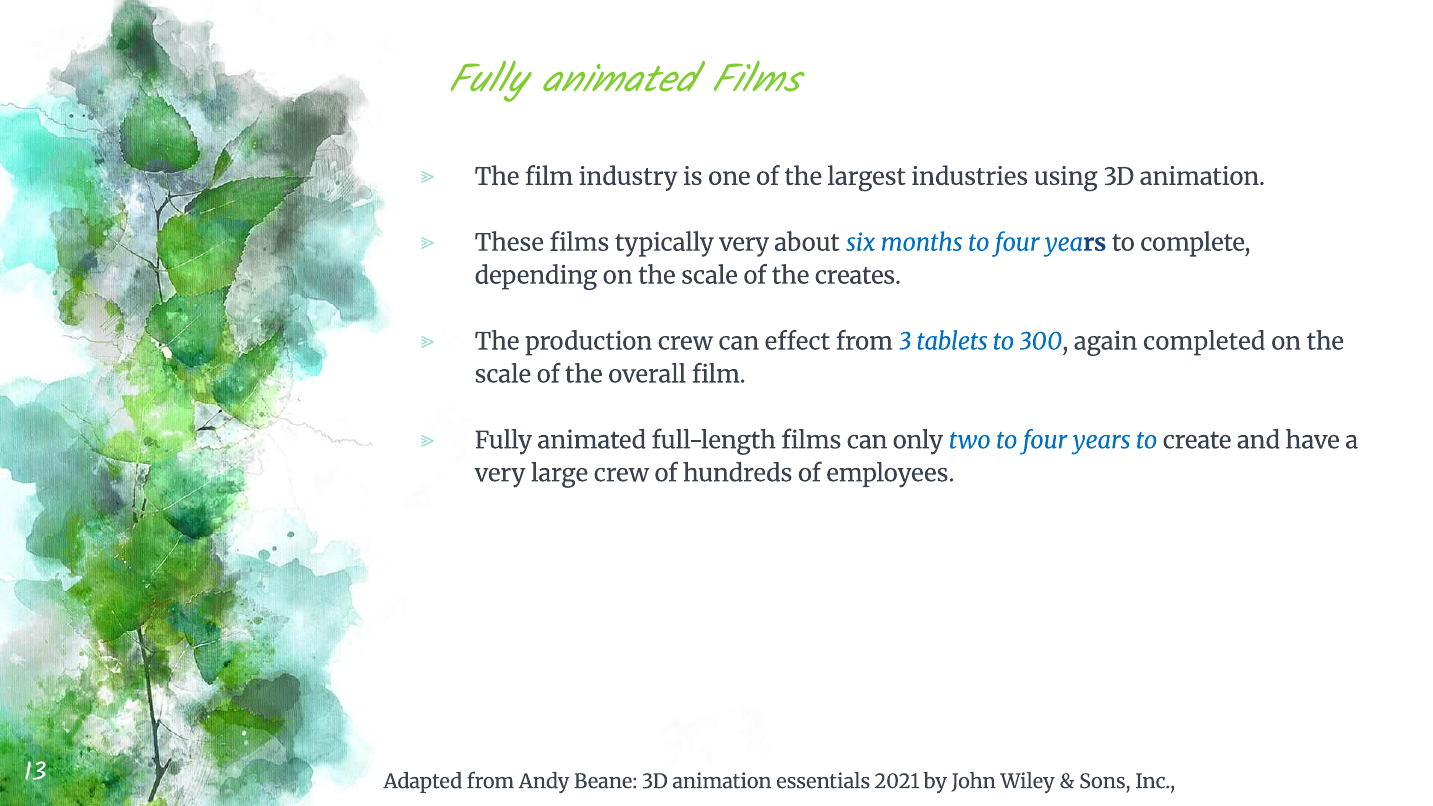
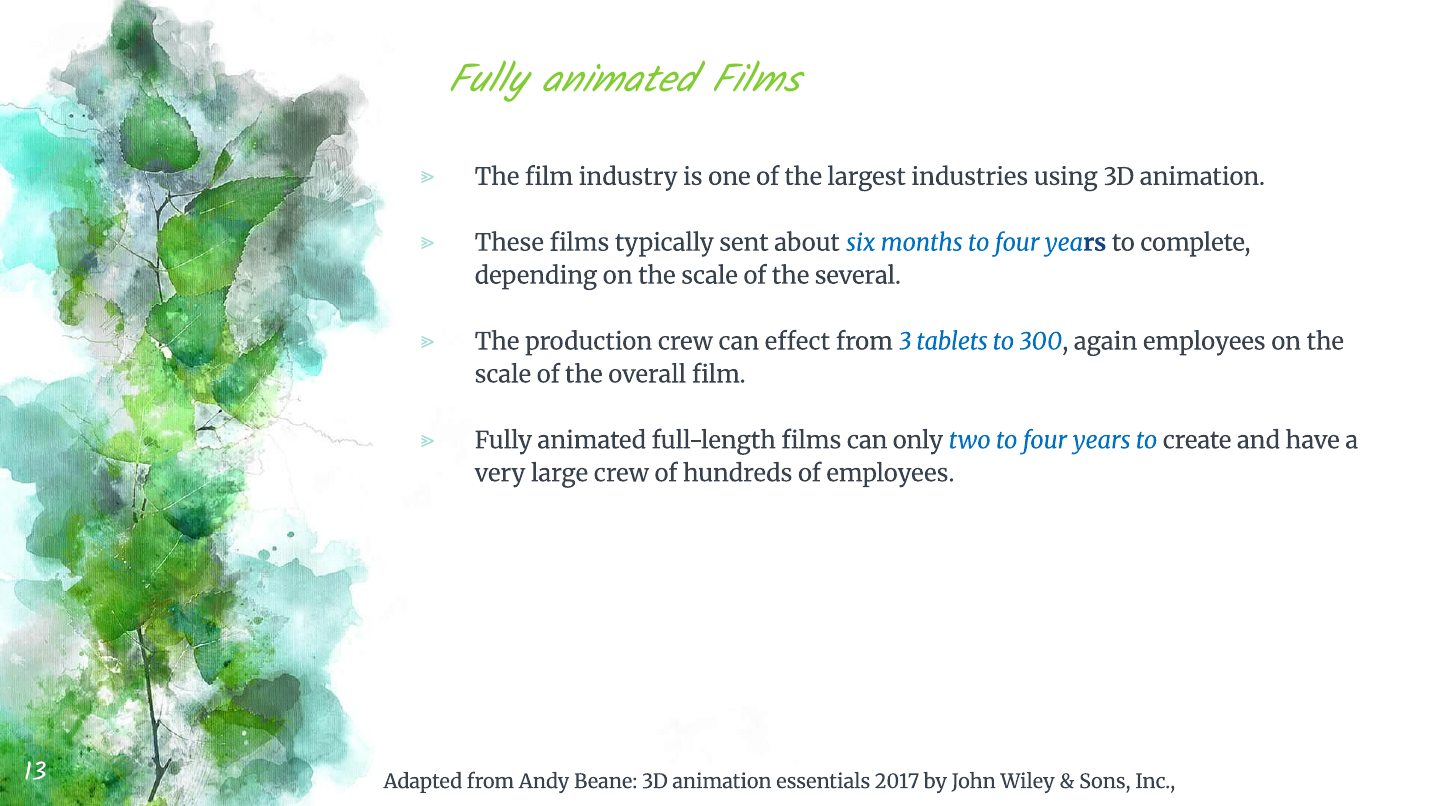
typically very: very -> sent
creates: creates -> several
again completed: completed -> employees
2021: 2021 -> 2017
